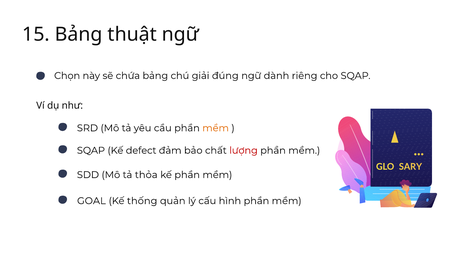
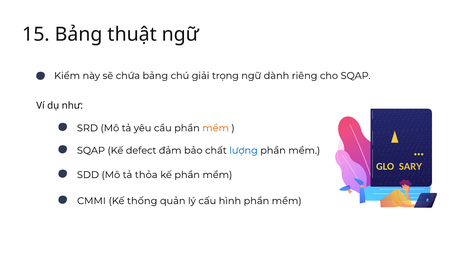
Chọn: Chọn -> Kiểm
đúng: đúng -> trọng
lượng colour: red -> blue
GOAL: GOAL -> CMMI
